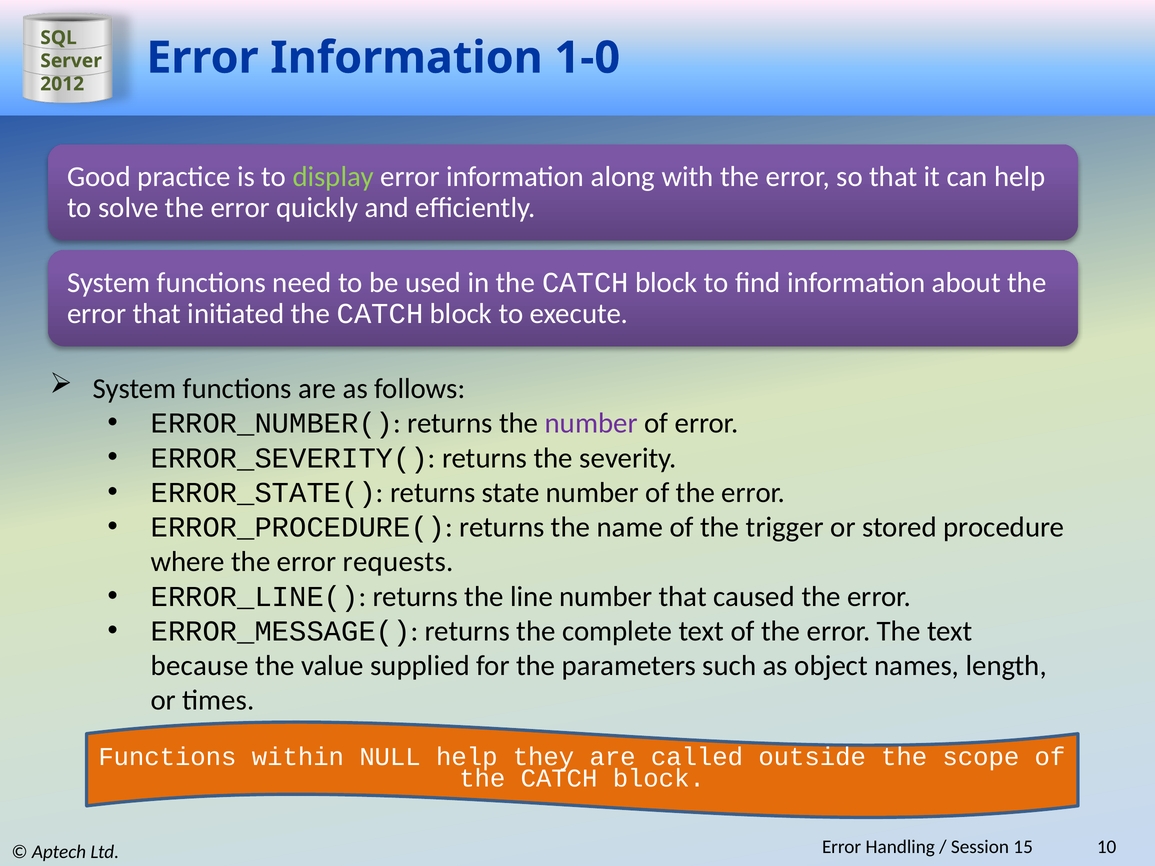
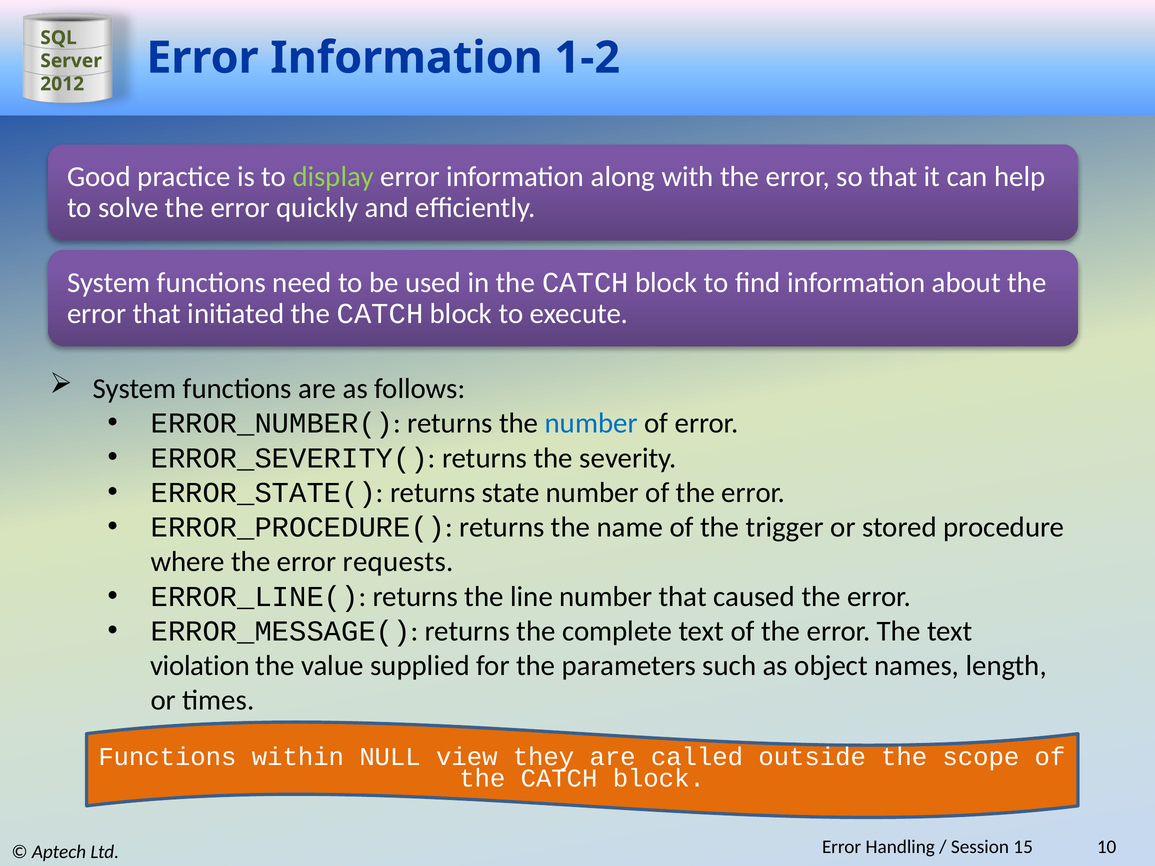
1-0: 1-0 -> 1-2
number at (591, 423) colour: purple -> blue
because: because -> violation
NULL help: help -> view
